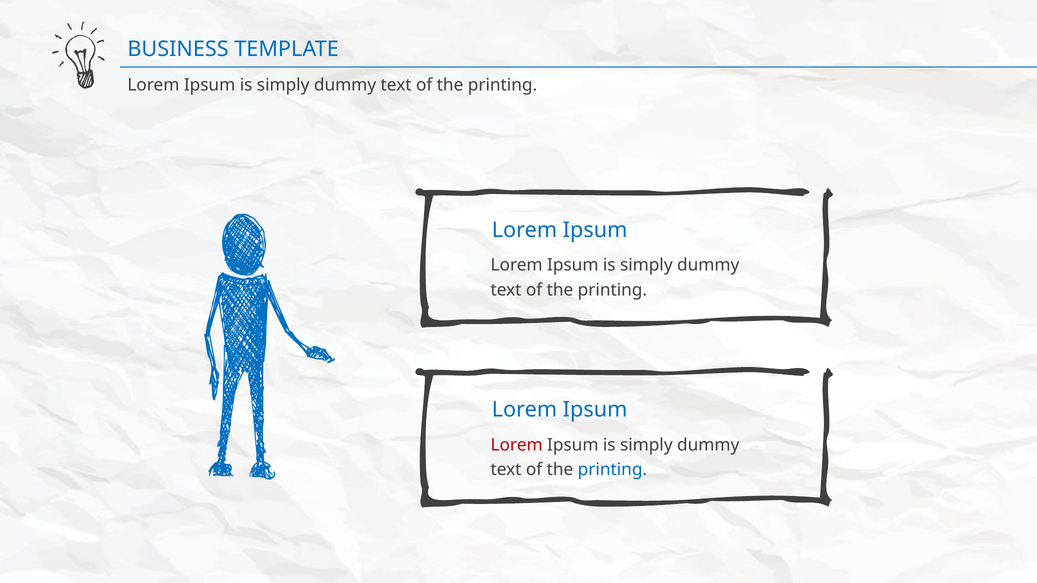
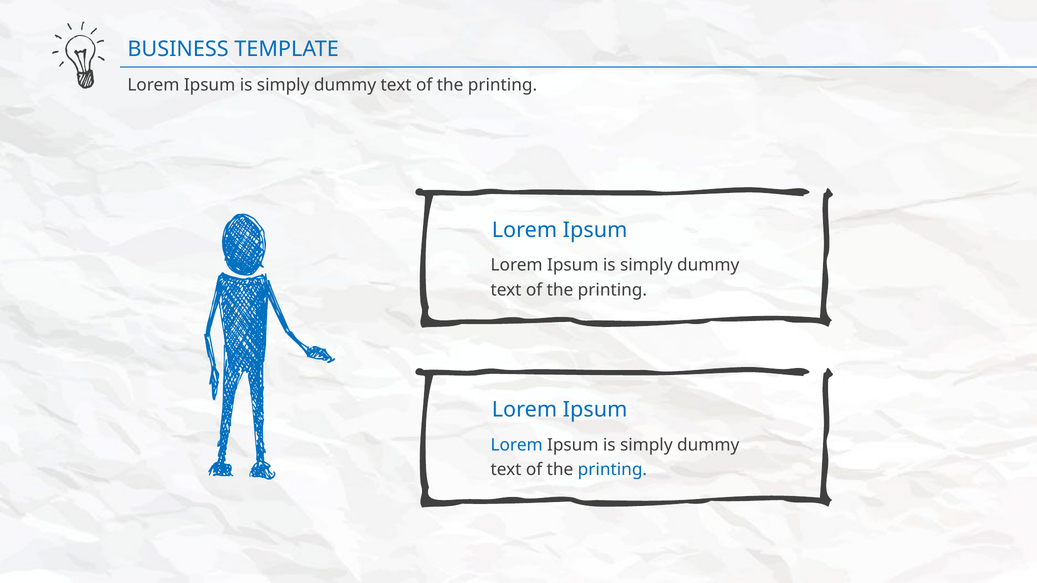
Lorem at (517, 445) colour: red -> blue
